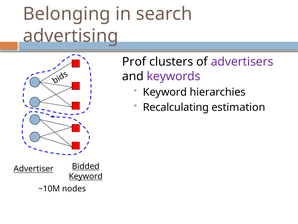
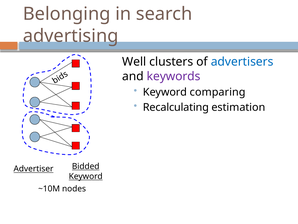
Prof: Prof -> Well
advertisers colour: purple -> blue
hierarchies: hierarchies -> comparing
